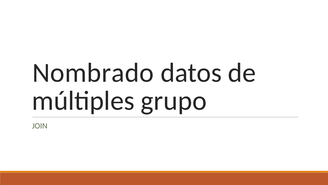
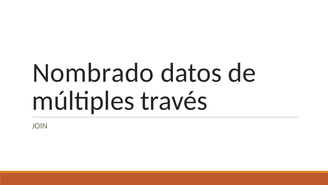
grupo: grupo -> través
